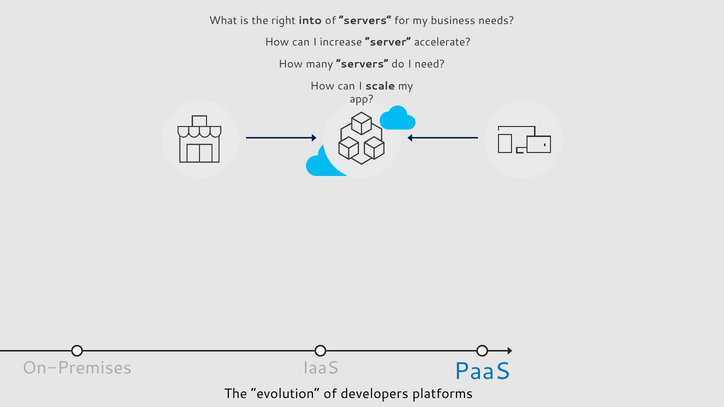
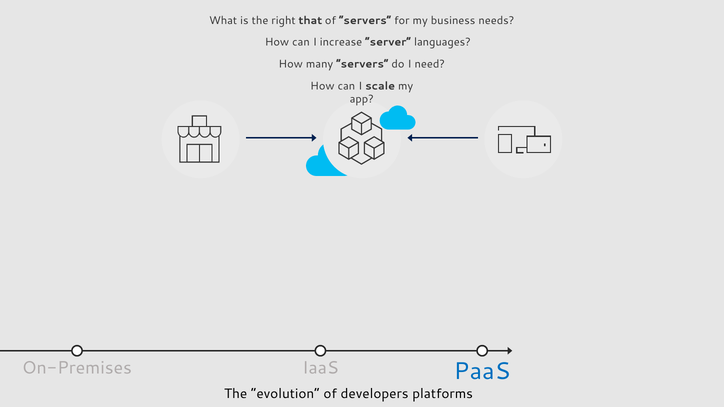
into: into -> that
accelerate: accelerate -> languages
